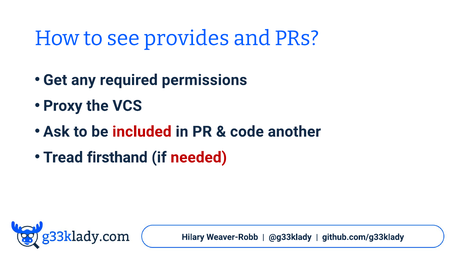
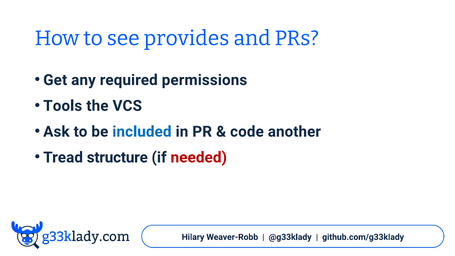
Proxy: Proxy -> Tools
included colour: red -> blue
firsthand: firsthand -> structure
